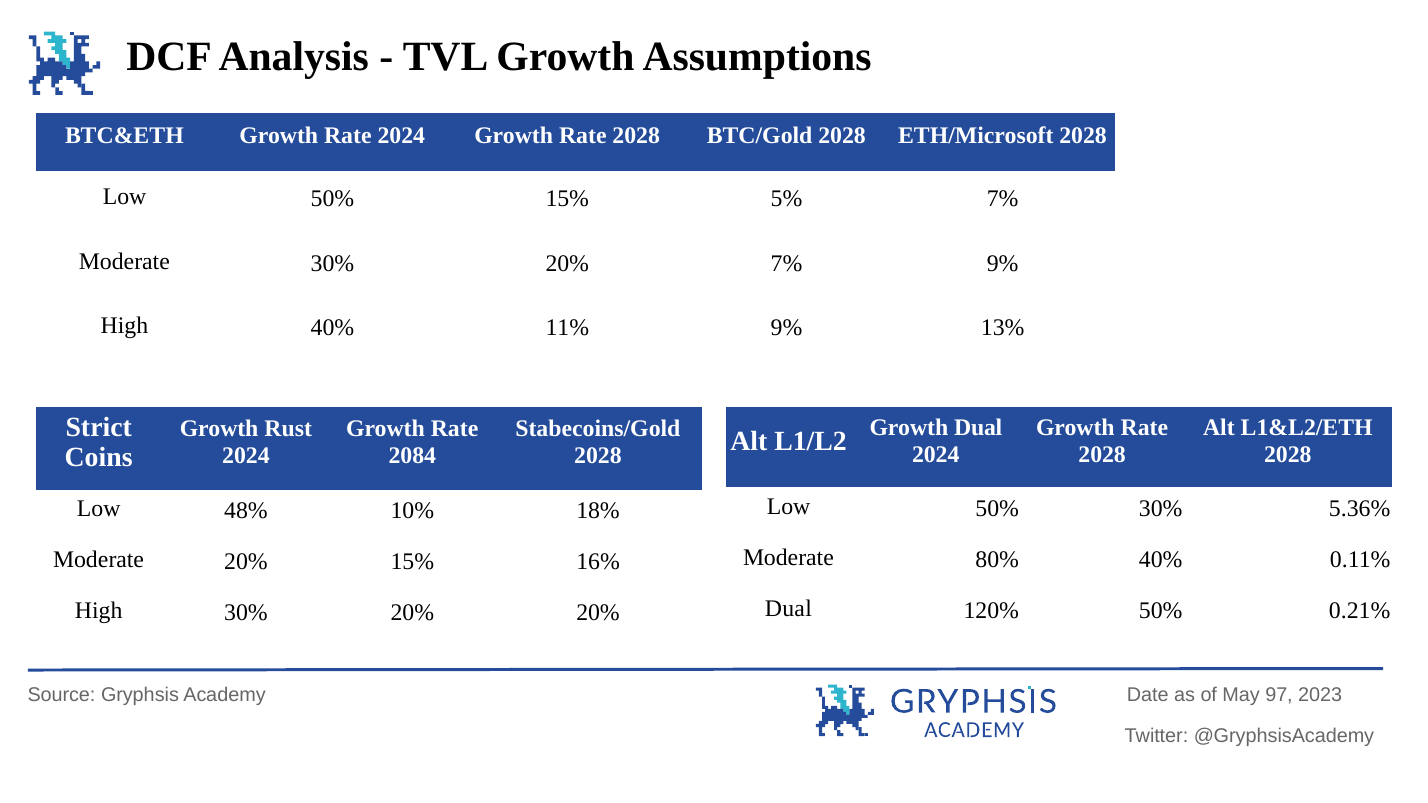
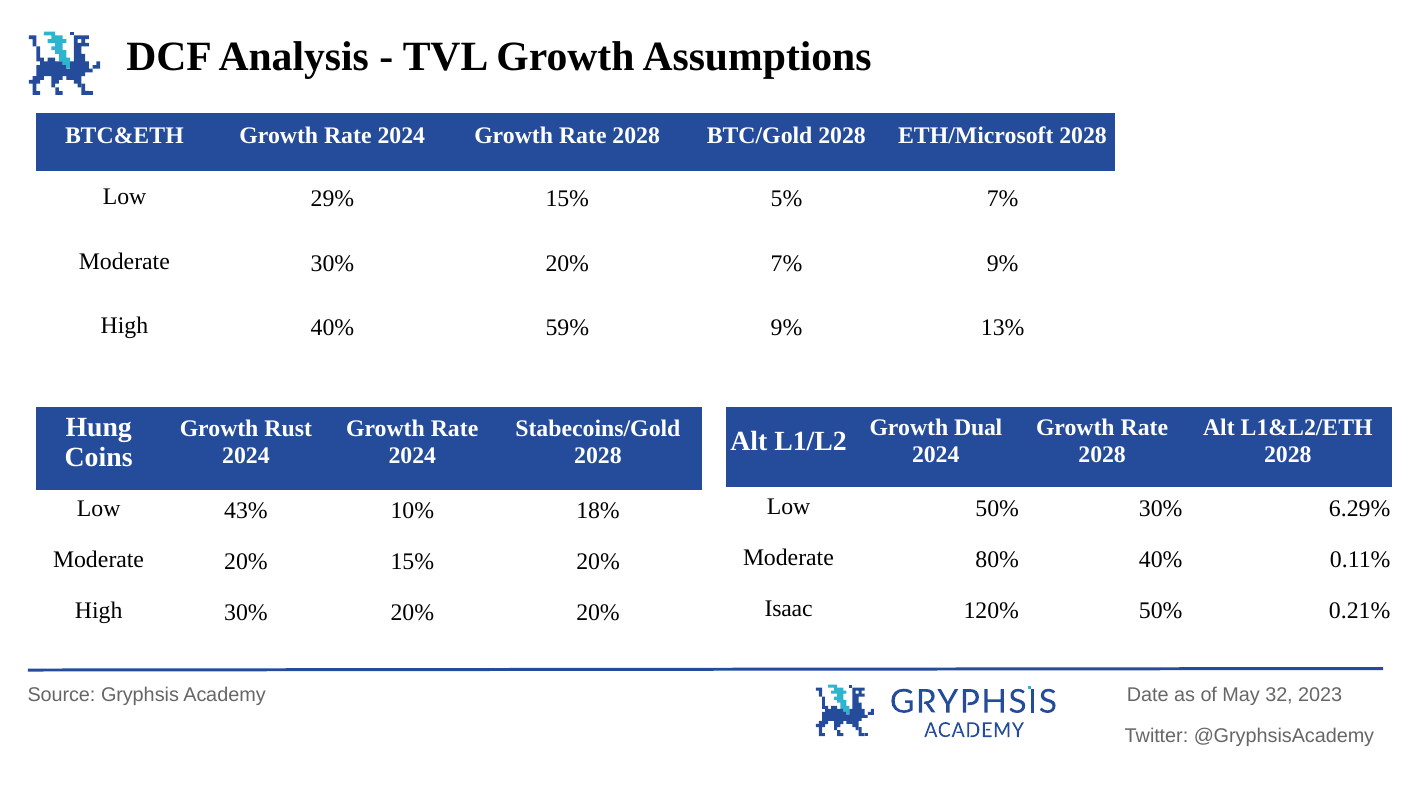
50% at (332, 199): 50% -> 29%
11%: 11% -> 59%
Strict: Strict -> Hung
2084 at (412, 456): 2084 -> 2024
5.36%: 5.36% -> 6.29%
48%: 48% -> 43%
15% 16%: 16% -> 20%
Dual at (788, 609): Dual -> Isaac
97: 97 -> 32
